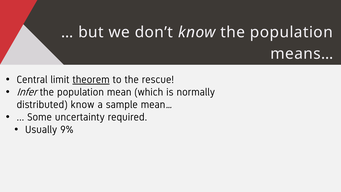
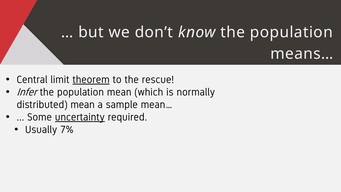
distributed know: know -> mean
uncertainty underline: none -> present
9%: 9% -> 7%
